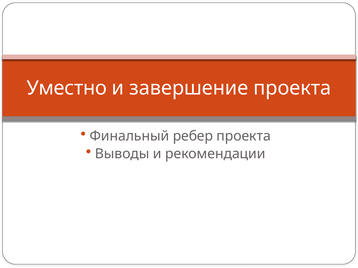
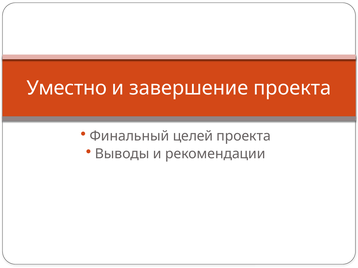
ребер: ребер -> целей
